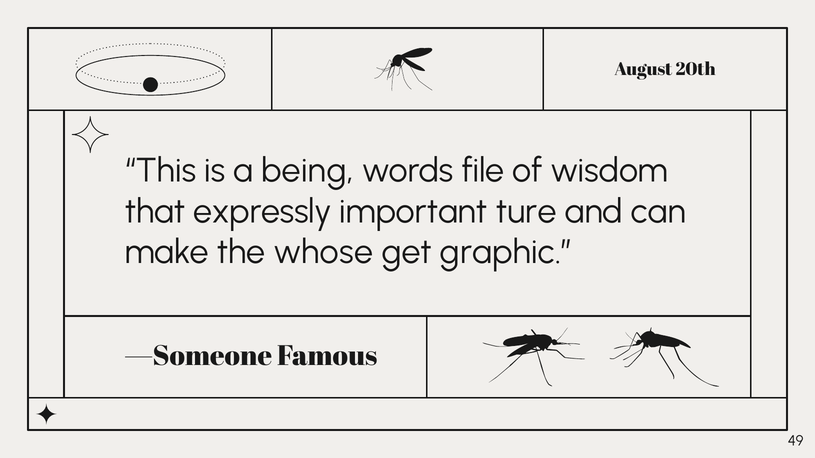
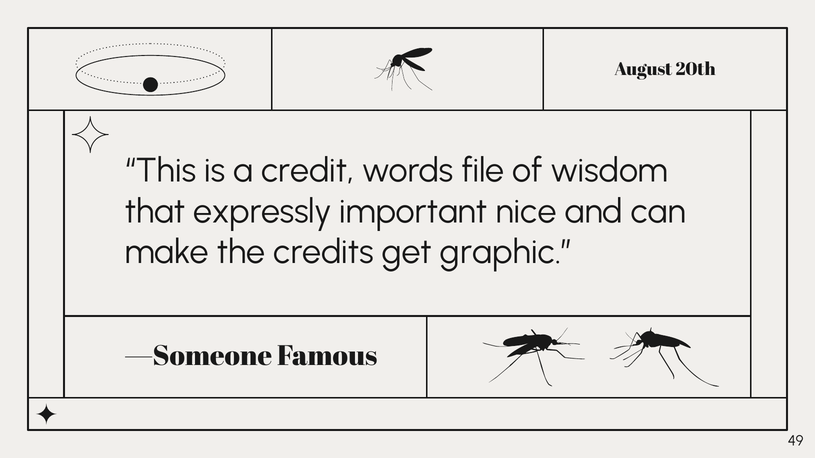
being: being -> credit
ture: ture -> nice
whose: whose -> credits
